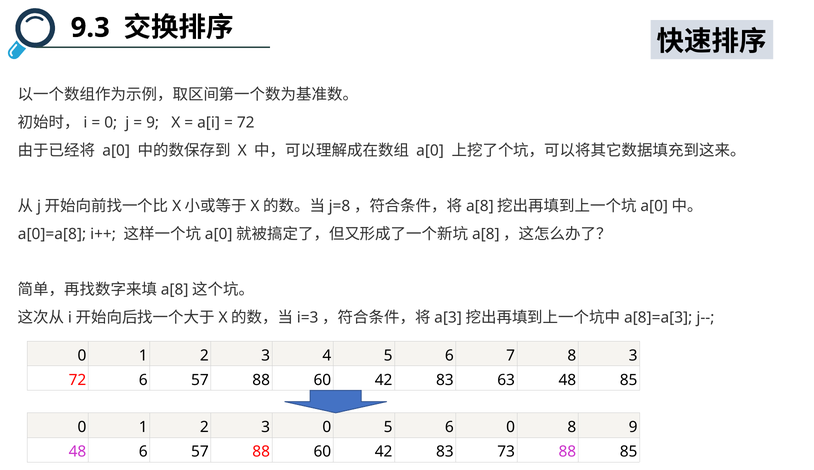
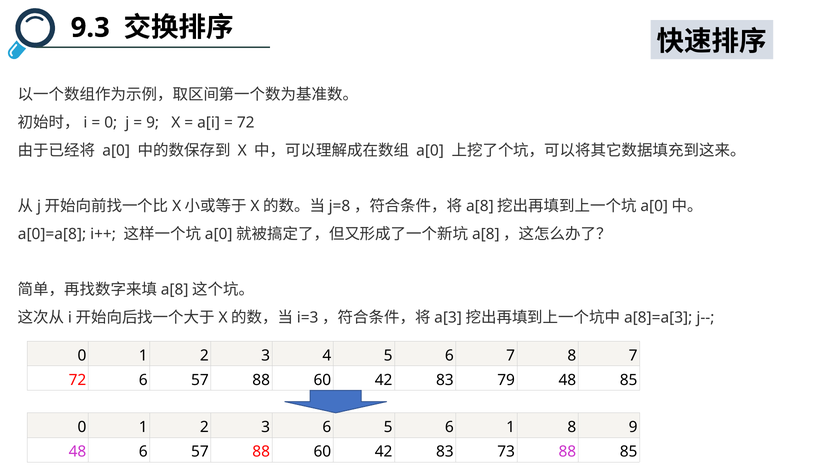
8 3: 3 -> 7
63: 63 -> 79
3 0: 0 -> 6
6 0: 0 -> 1
